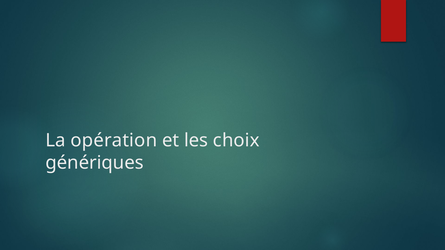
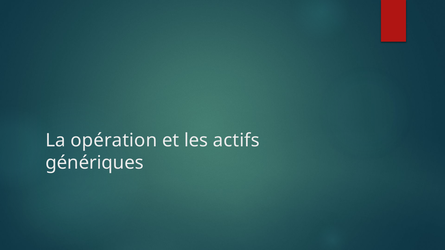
choix: choix -> actifs
